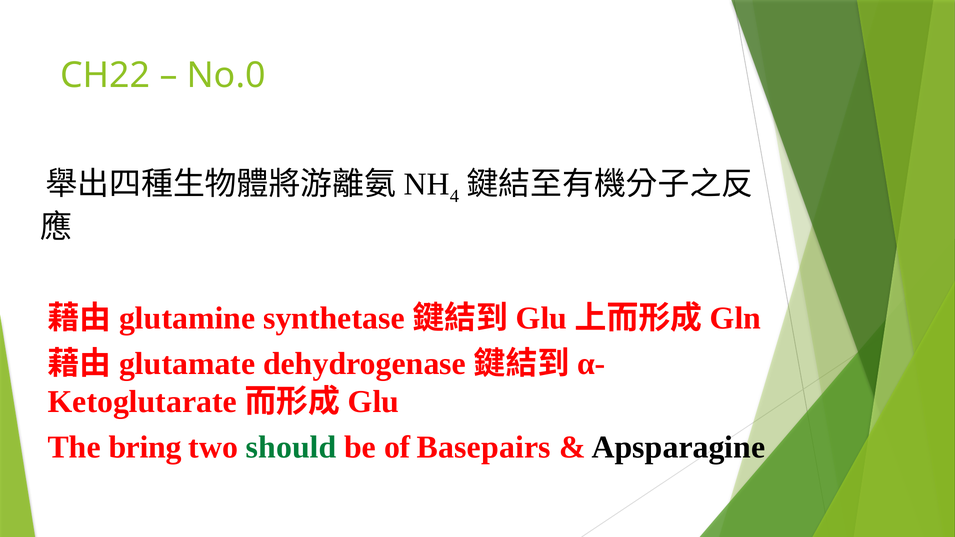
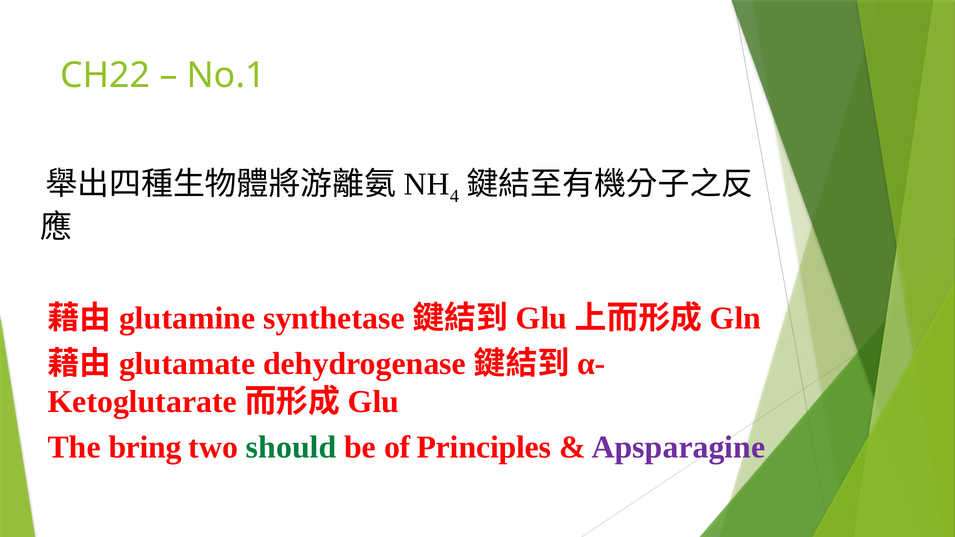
No.0: No.0 -> No.1
Basepairs: Basepairs -> Principles
Apsparagine colour: black -> purple
